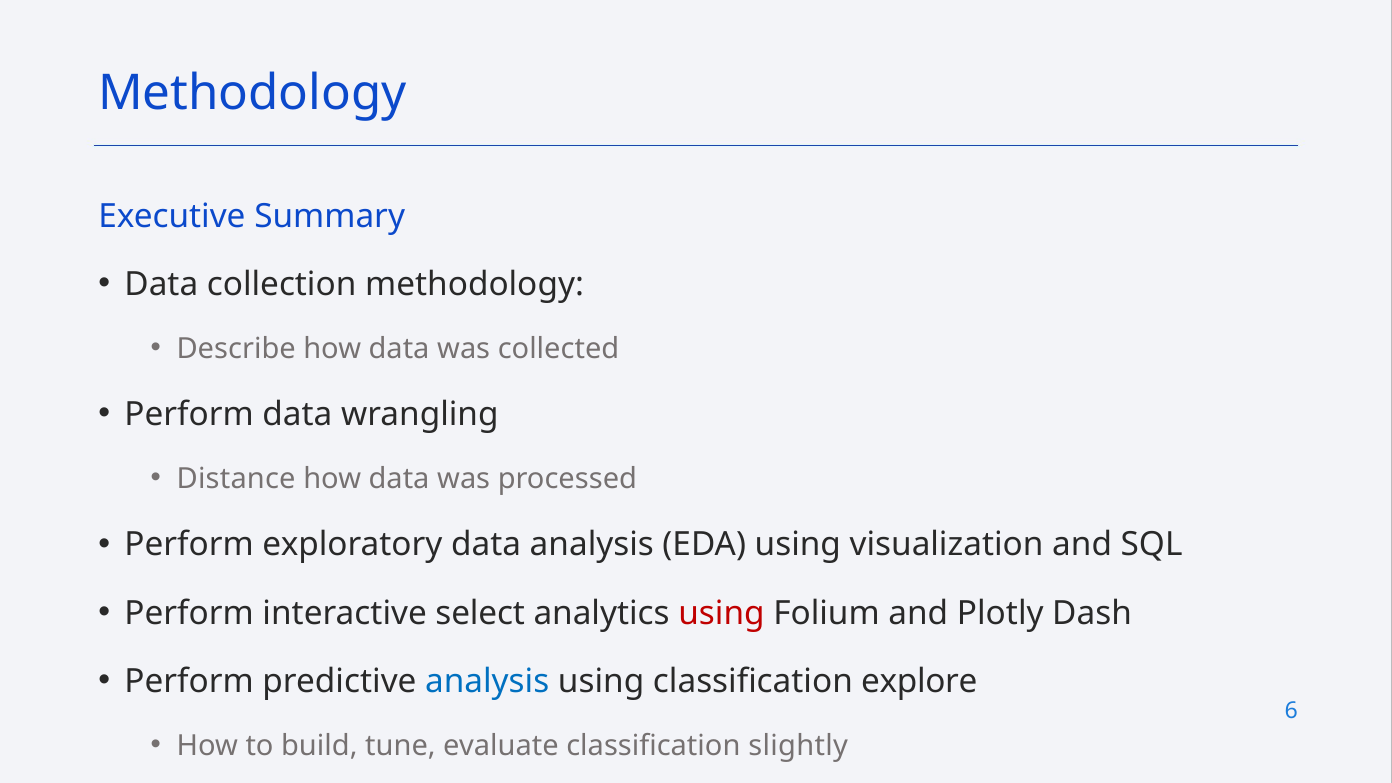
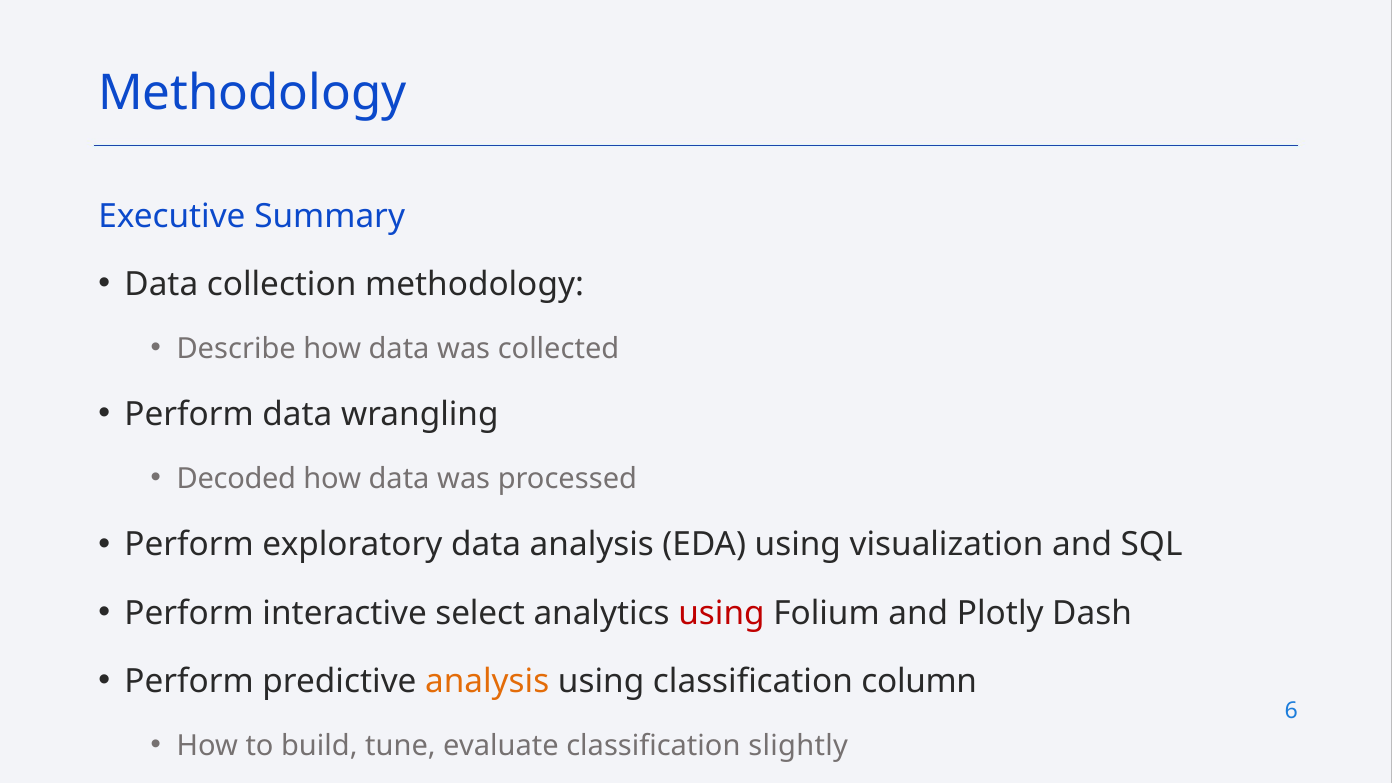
Distance: Distance -> Decoded
analysis at (487, 681) colour: blue -> orange
explore: explore -> column
